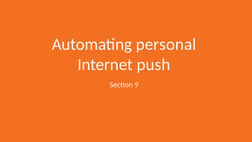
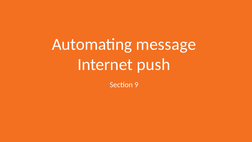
personal: personal -> message
